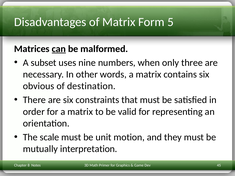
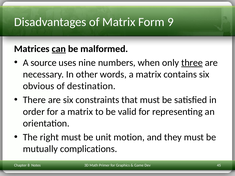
5: 5 -> 9
subset: subset -> source
three underline: none -> present
scale: scale -> right
interpretation: interpretation -> complications
